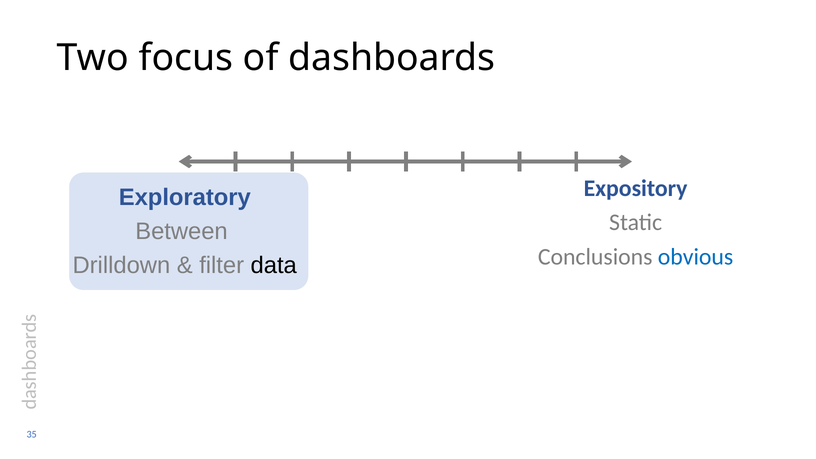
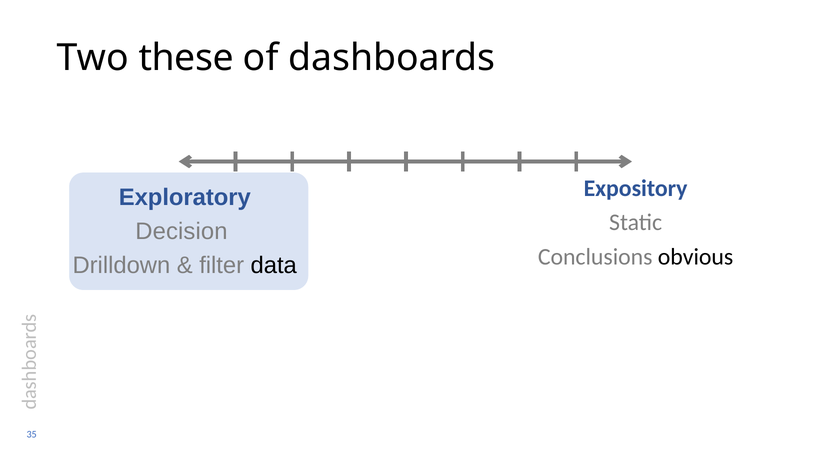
focus: focus -> these
Between: Between -> Decision
obvious colour: blue -> black
